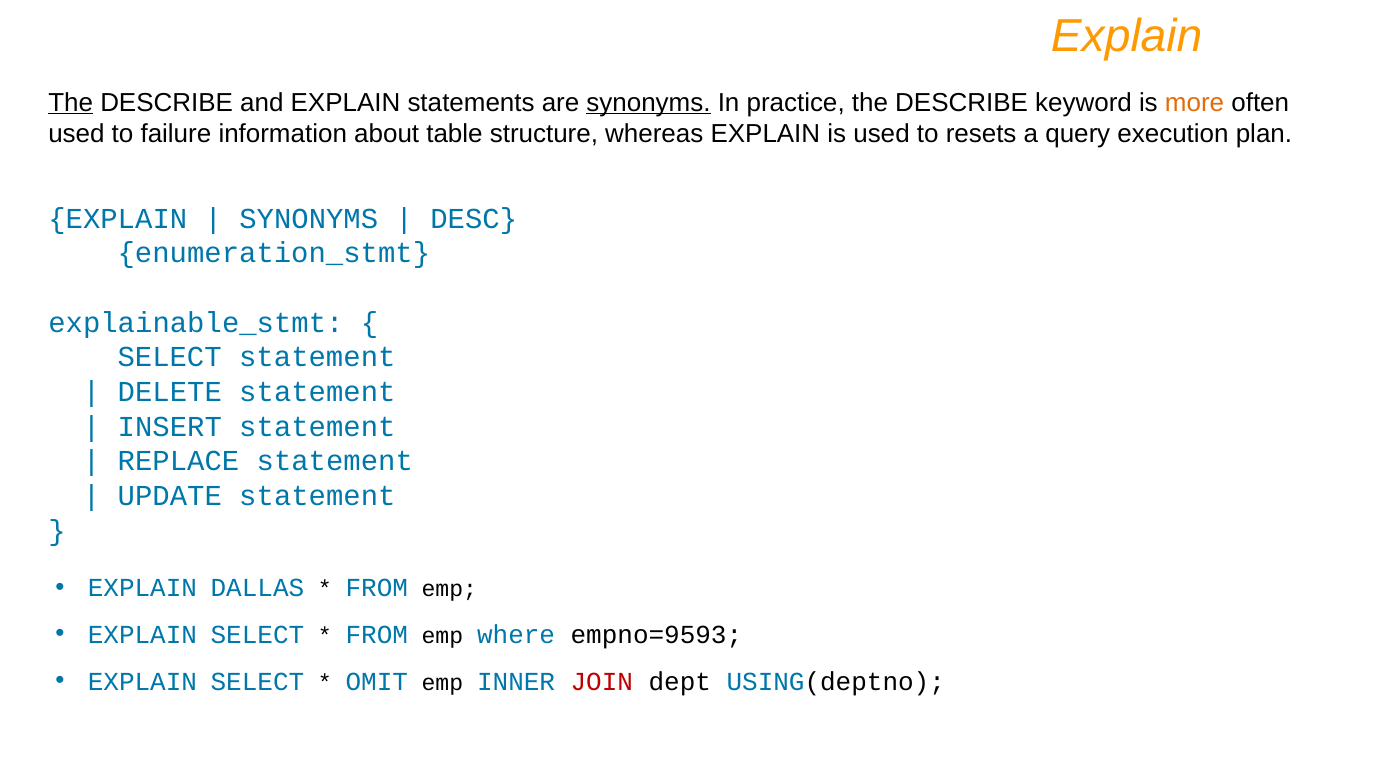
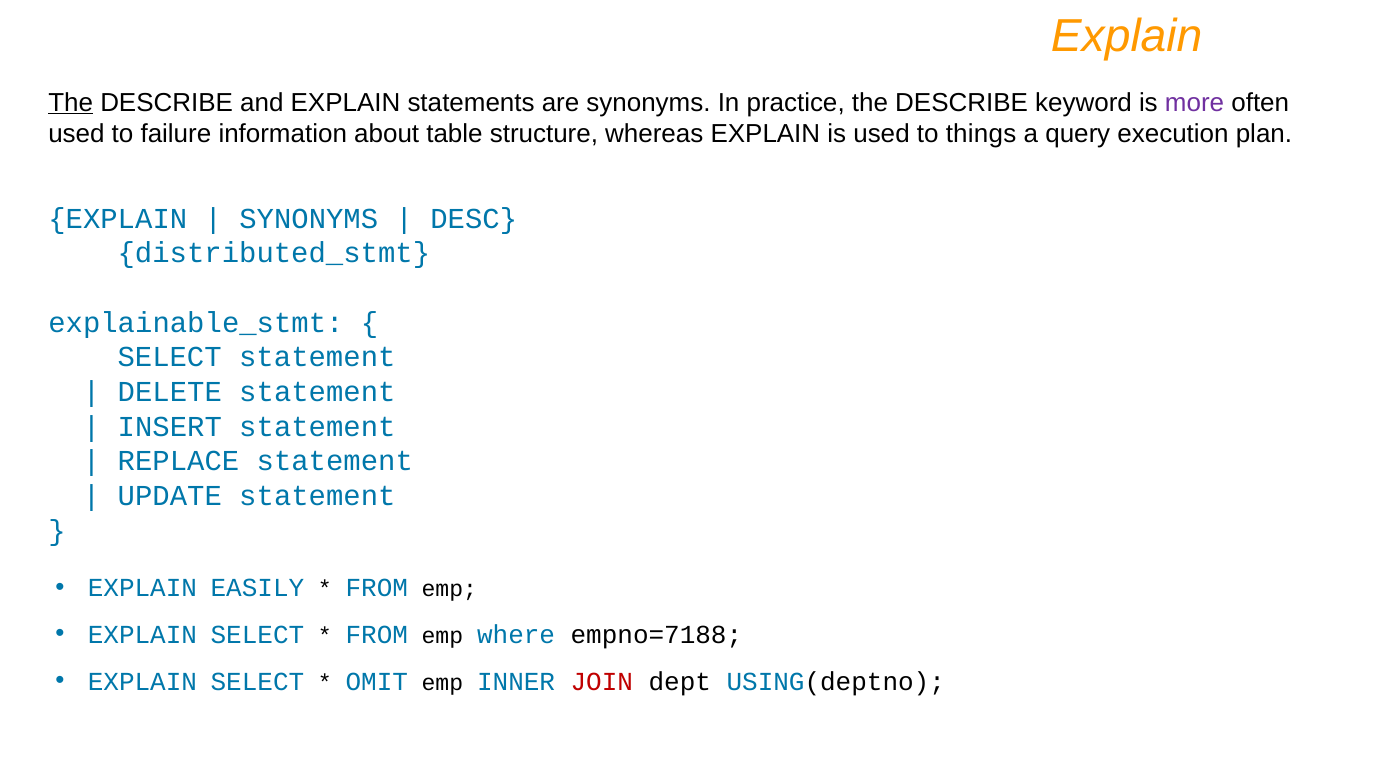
synonyms at (648, 102) underline: present -> none
more colour: orange -> purple
resets: resets -> things
enumeration_stmt: enumeration_stmt -> distributed_stmt
DALLAS: DALLAS -> EASILY
empno=9593: empno=9593 -> empno=7188
